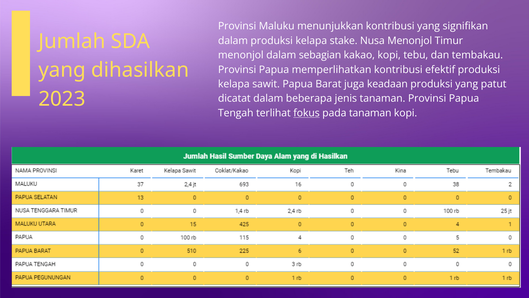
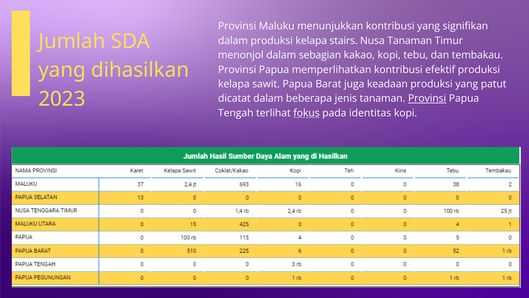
stake: stake -> stairs
Nusa Menonjol: Menonjol -> Tanaman
Provinsi at (427, 98) underline: none -> present
pada tanaman: tanaman -> identitas
